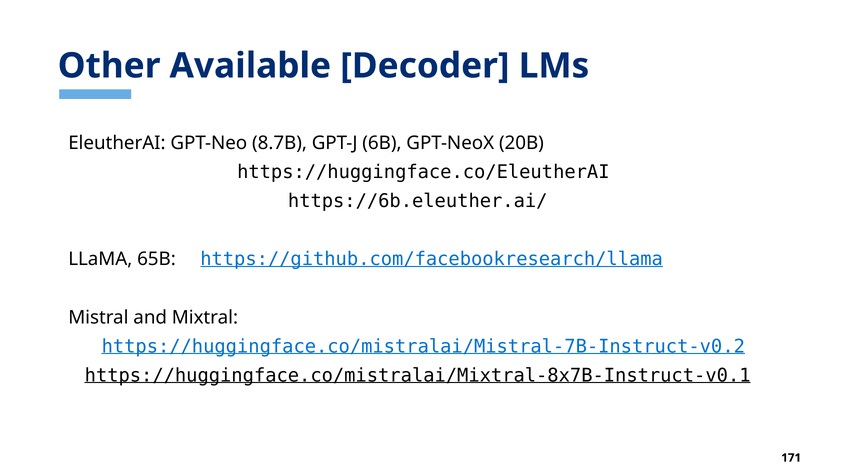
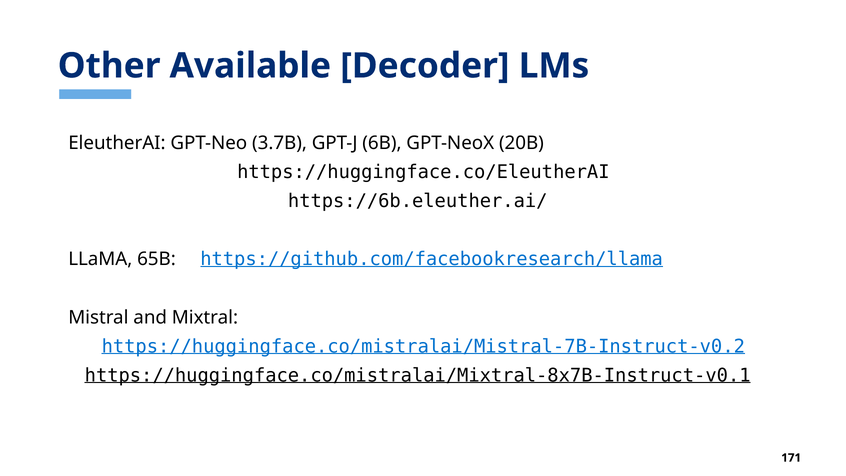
8.7B: 8.7B -> 3.7B
